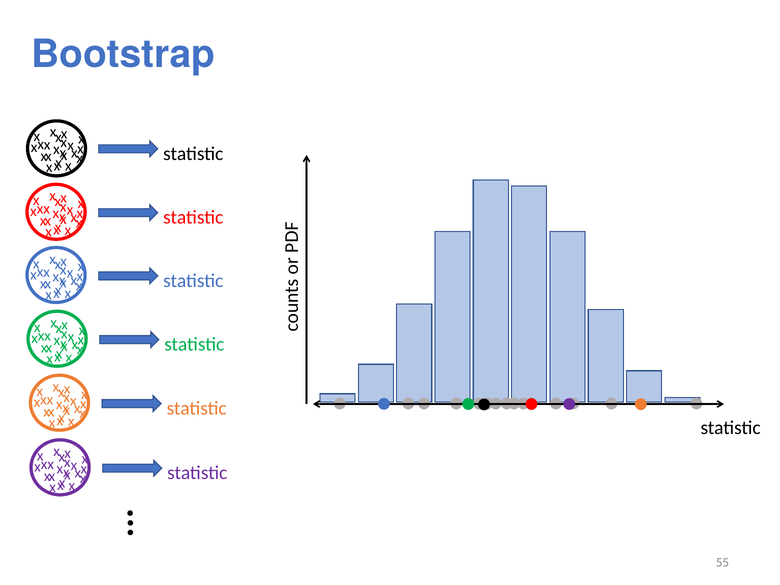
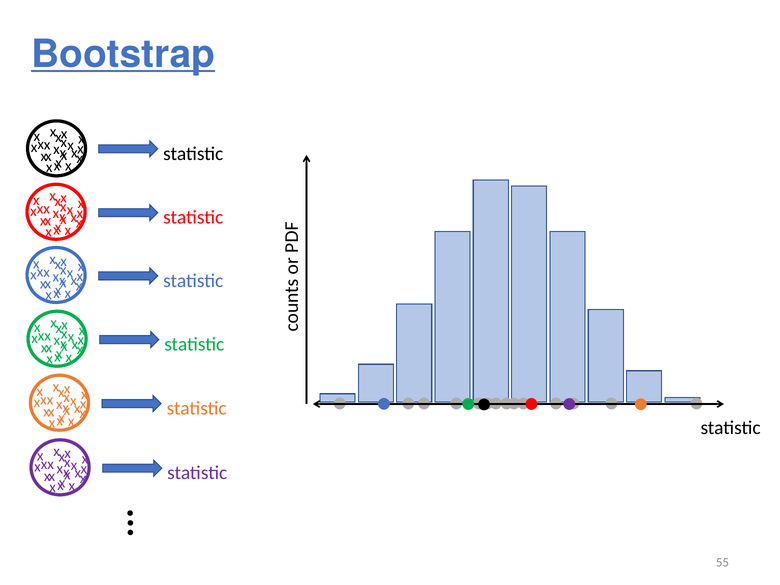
Bootstrap underline: none -> present
